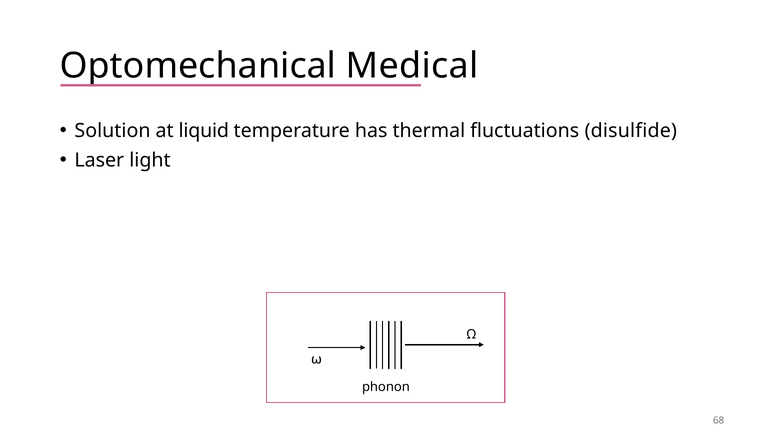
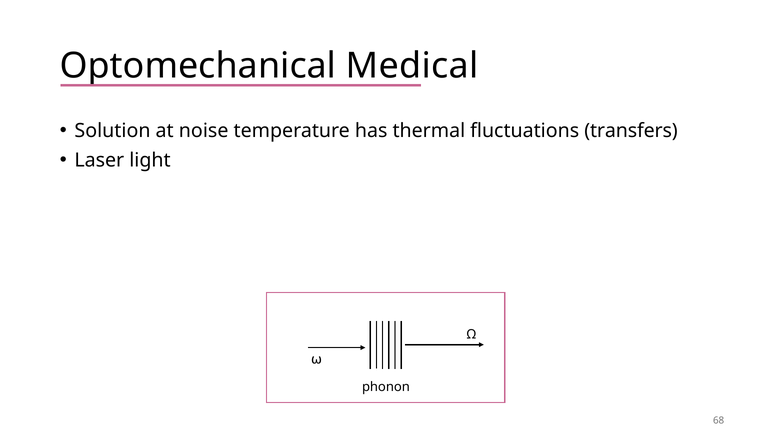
liquid: liquid -> noise
disulfide: disulfide -> transfers
